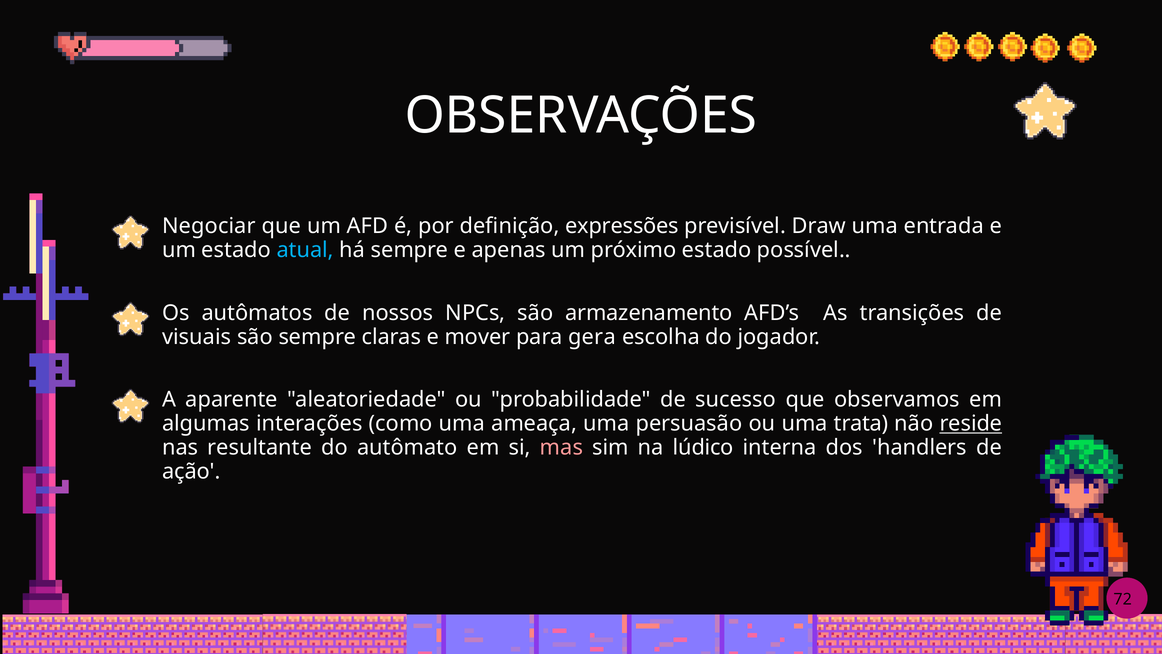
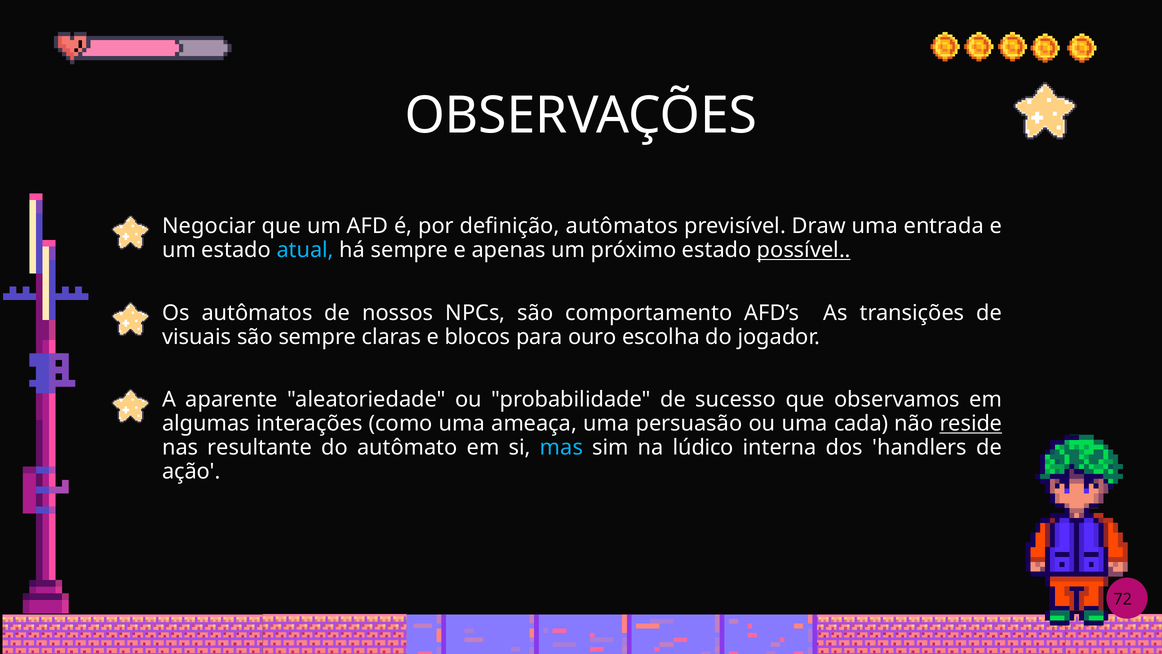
definição expressões: expressões -> autômatos
possível underline: none -> present
armazenamento: armazenamento -> comportamento
mover: mover -> blocos
gera: gera -> ouro
trata: trata -> cada
mas colour: pink -> light blue
